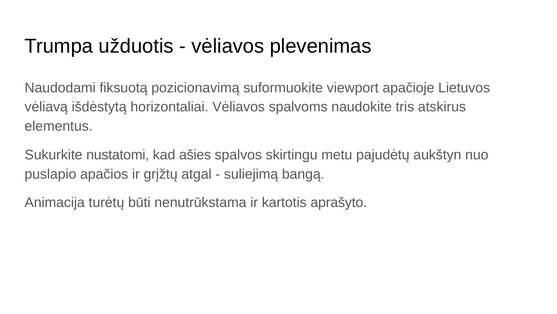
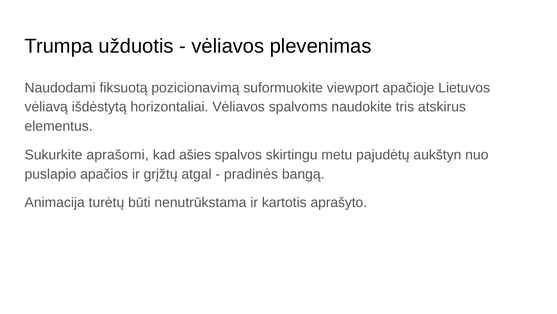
nustatomi: nustatomi -> aprašomi
suliejimą: suliejimą -> pradinės
